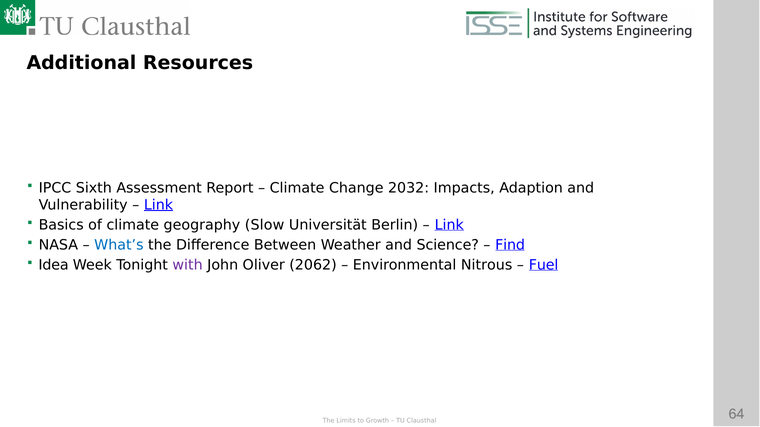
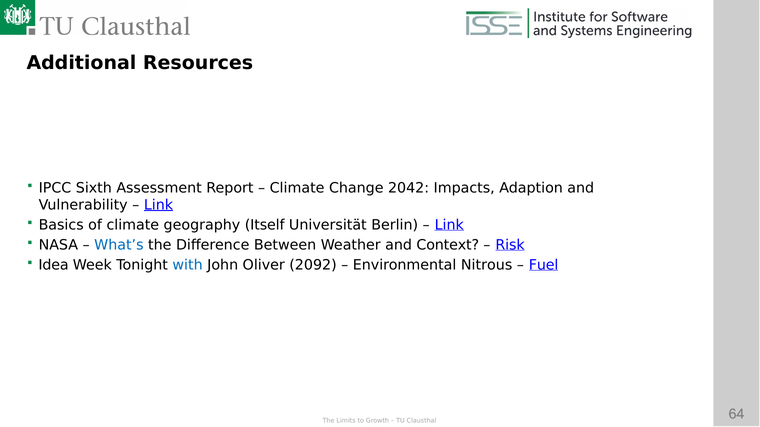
2032: 2032 -> 2042
Slow: Slow -> Itself
Science: Science -> Context
Find: Find -> Risk
with colour: purple -> blue
2062: 2062 -> 2092
